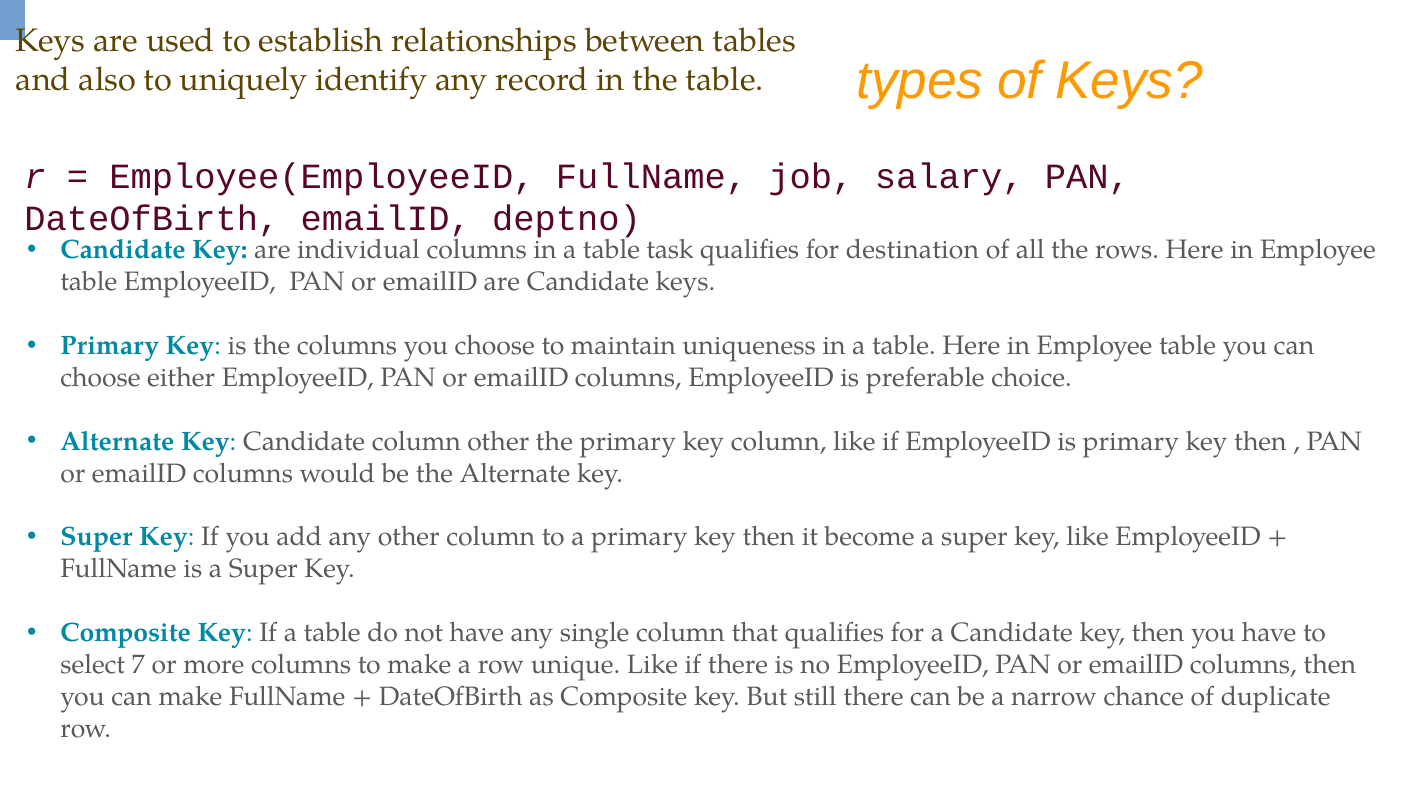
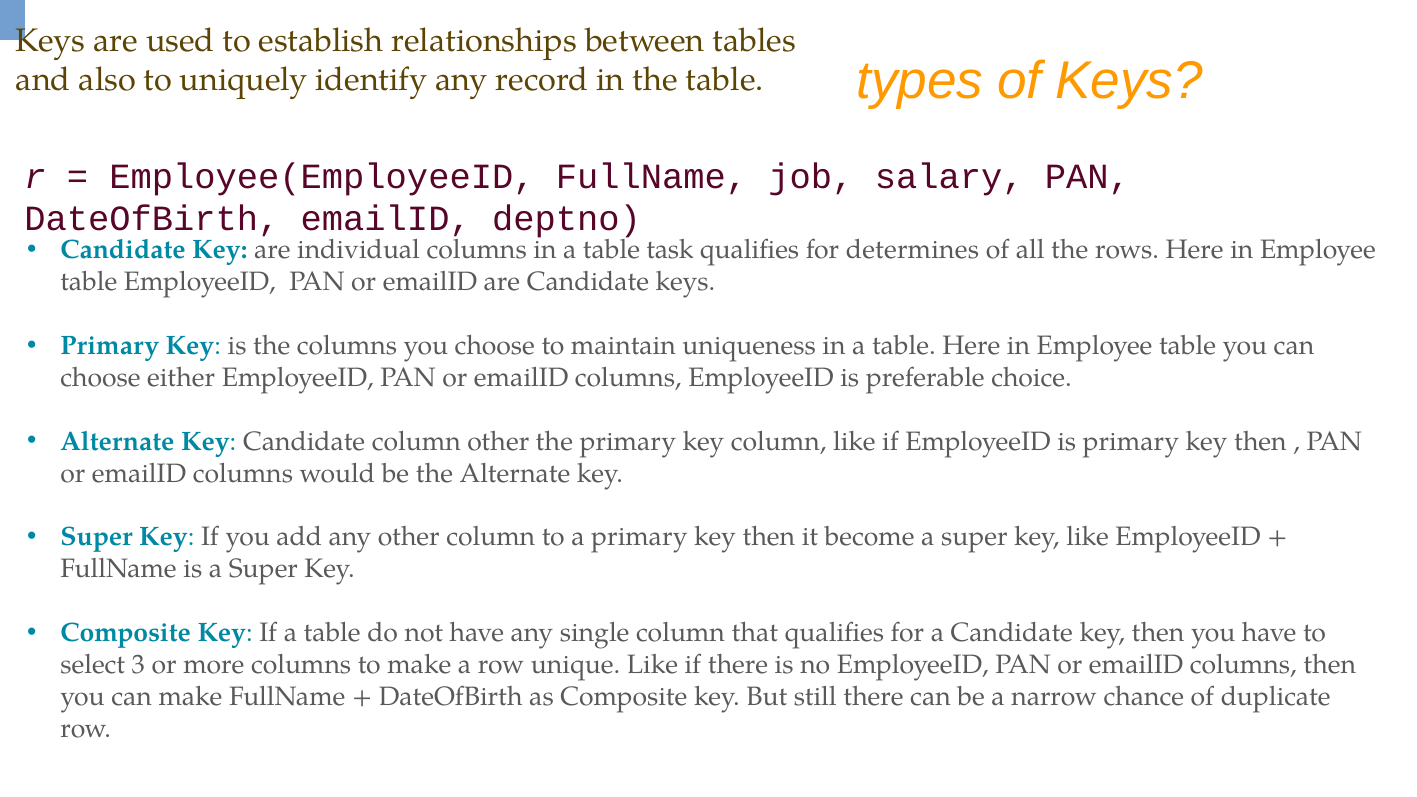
destination: destination -> determines
7: 7 -> 3
